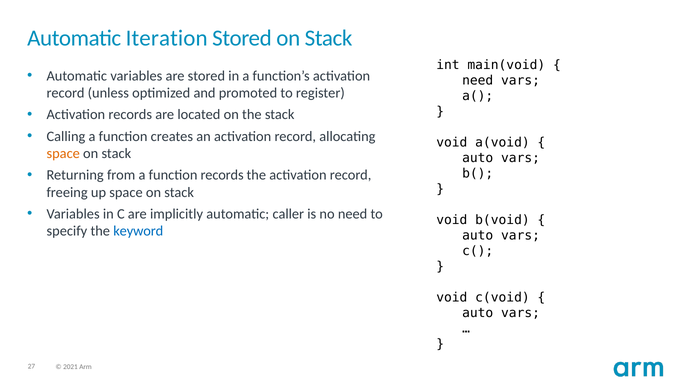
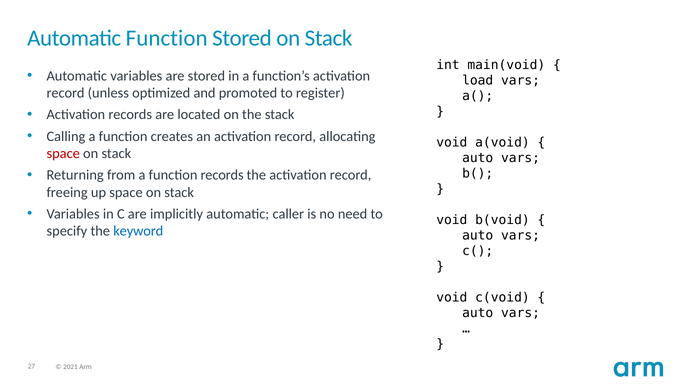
Automatic Iteration: Iteration -> Function
need at (478, 80): need -> load
space at (63, 154) colour: orange -> red
